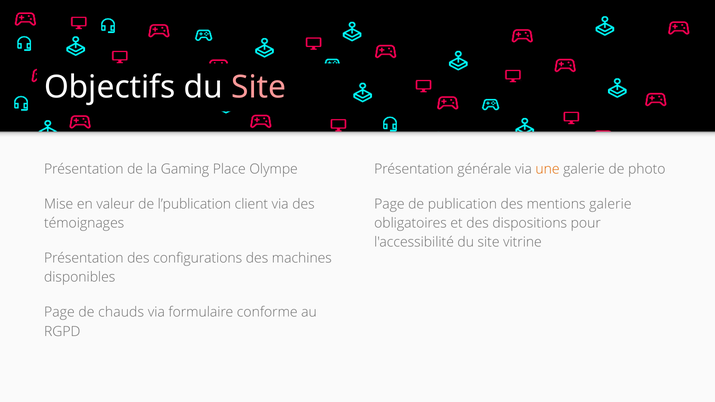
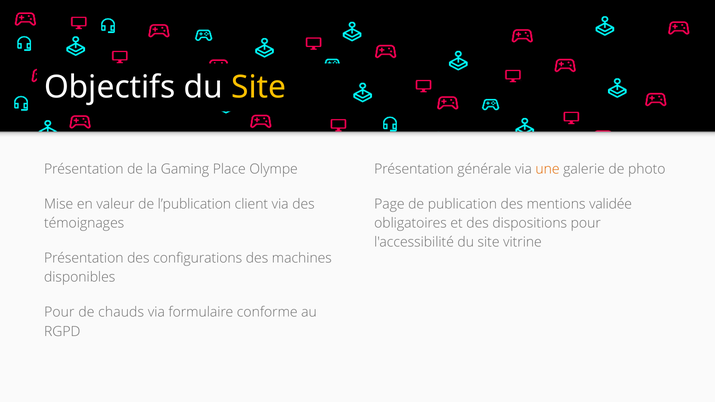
Site at (259, 87) colour: pink -> yellow
mentions galerie: galerie -> validée
Page at (59, 312): Page -> Pour
